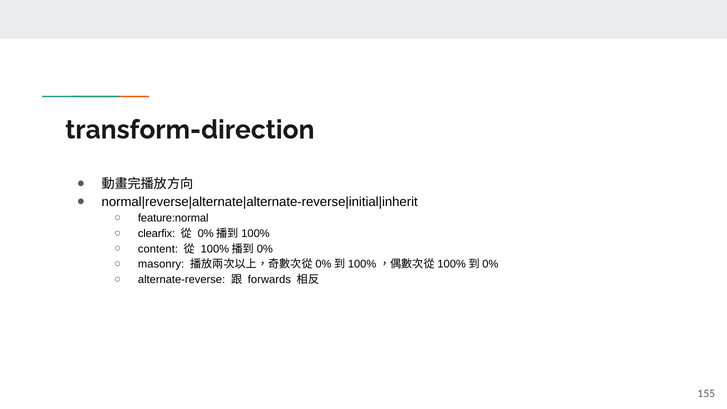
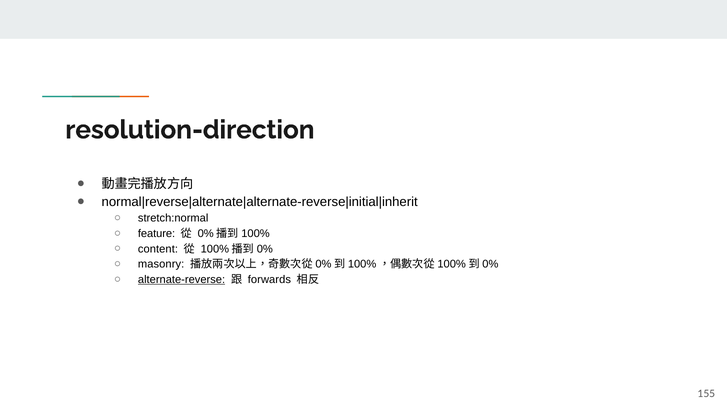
transform-direction: transform-direction -> resolution-direction
feature:normal: feature:normal -> stretch:normal
clearfix: clearfix -> feature
alternate-reverse underline: none -> present
